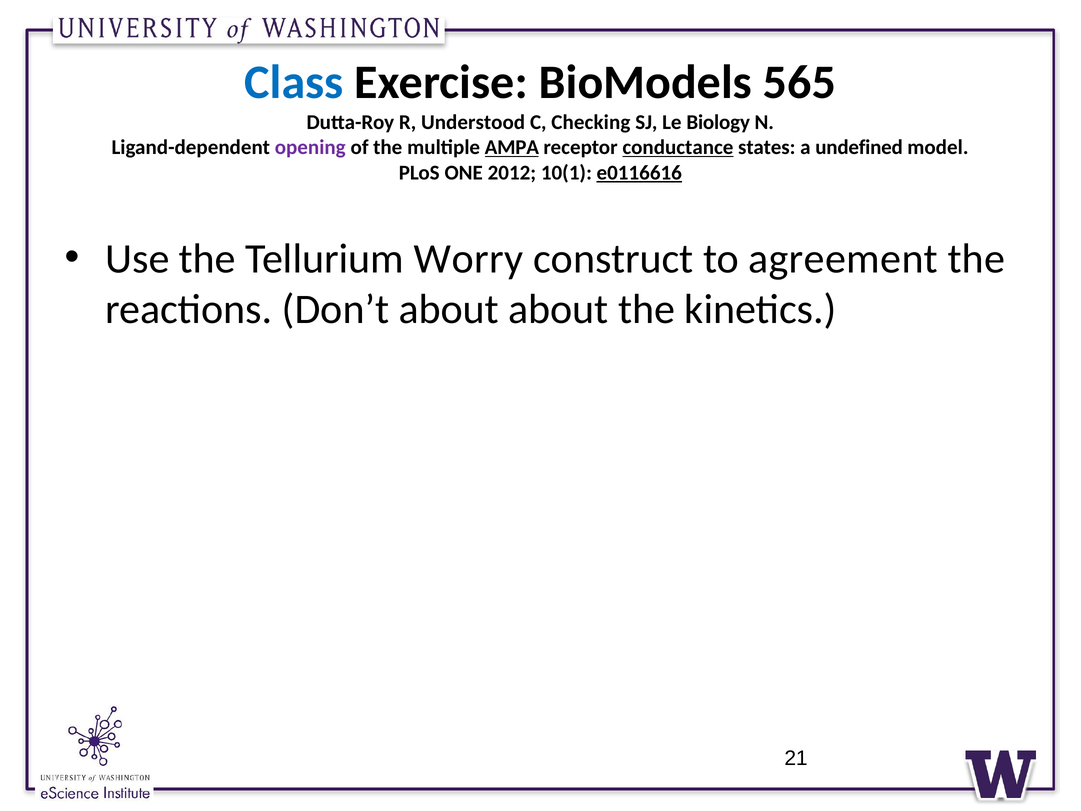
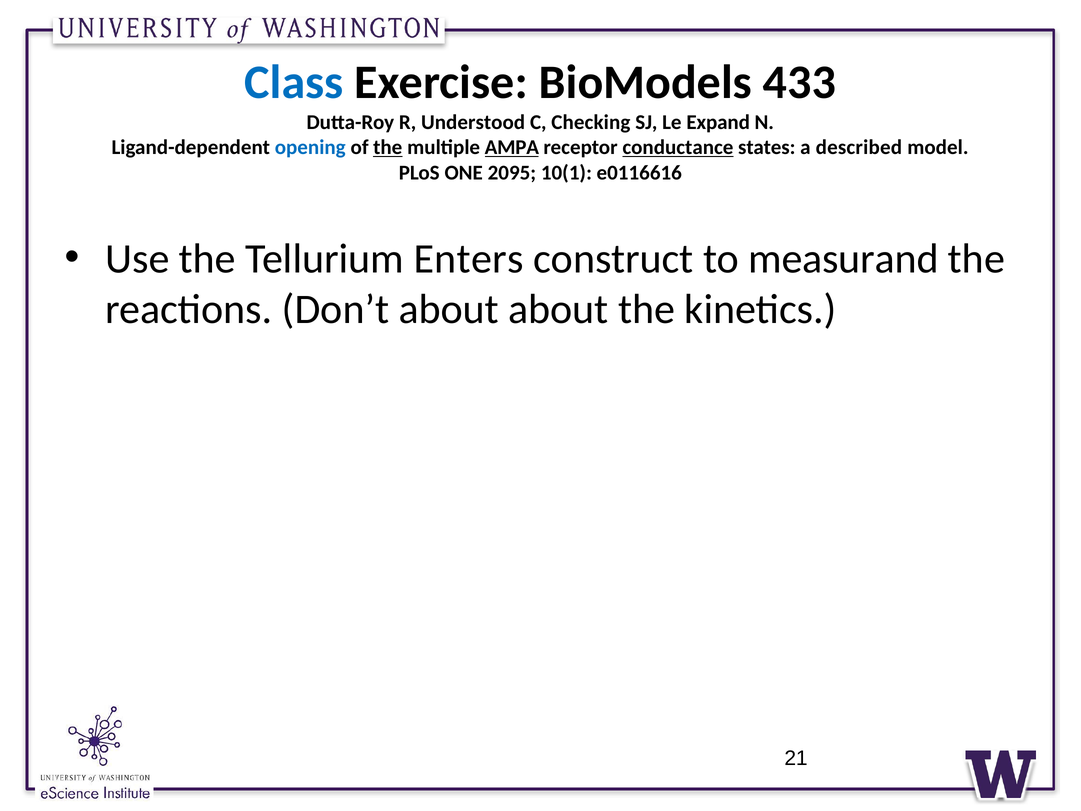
565: 565 -> 433
Biology: Biology -> Expand
opening colour: purple -> blue
the at (388, 147) underline: none -> present
undefined: undefined -> described
2012: 2012 -> 2095
e0116616 underline: present -> none
Worry: Worry -> Enters
agreement: agreement -> measurand
